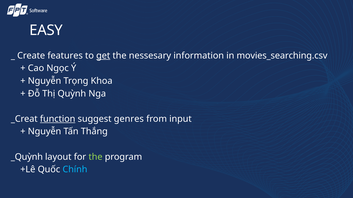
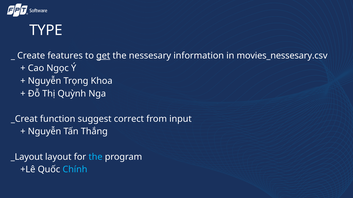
EASY: EASY -> TYPE
movies_searching.csv: movies_searching.csv -> movies_nessesary.csv
function underline: present -> none
genres: genres -> correct
_Quỳnh: _Quỳnh -> _Layout
the at (95, 157) colour: light green -> light blue
